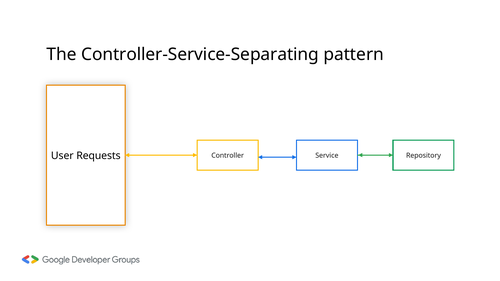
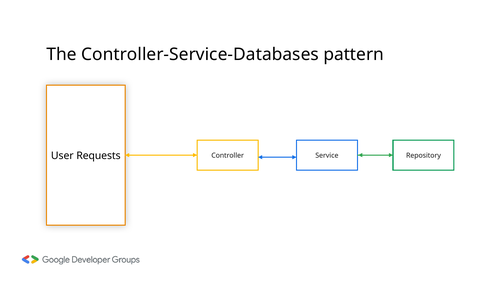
Controller-Service-Separating: Controller-Service-Separating -> Controller-Service-Databases
